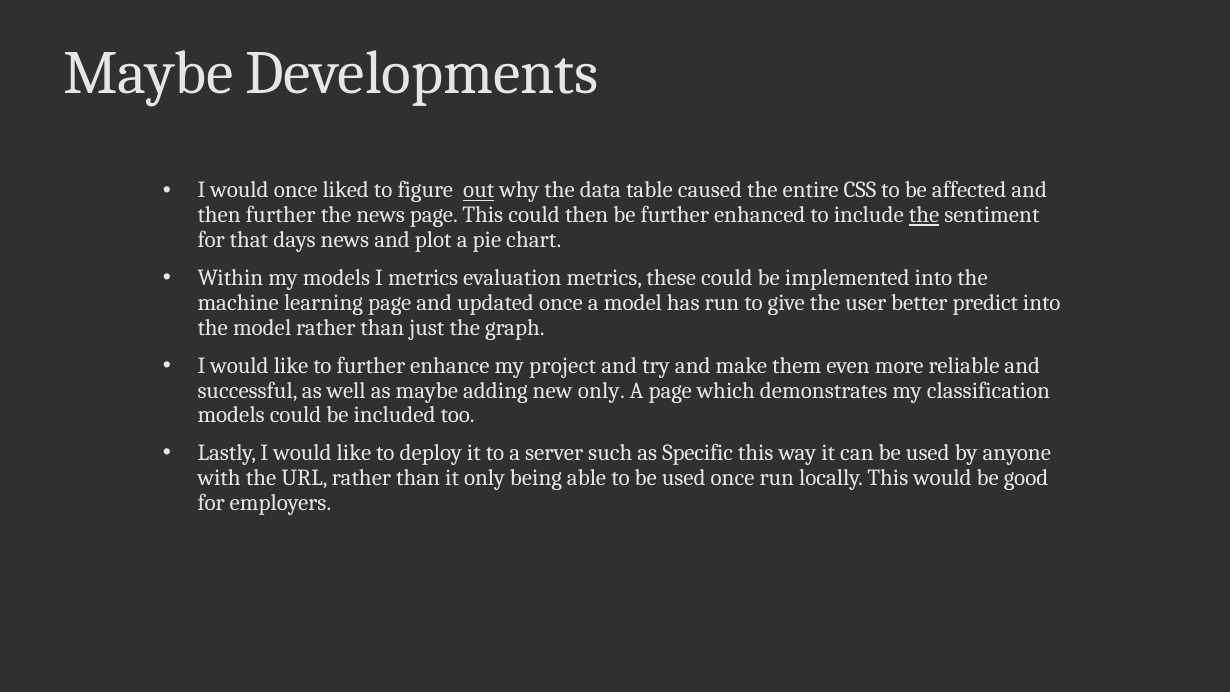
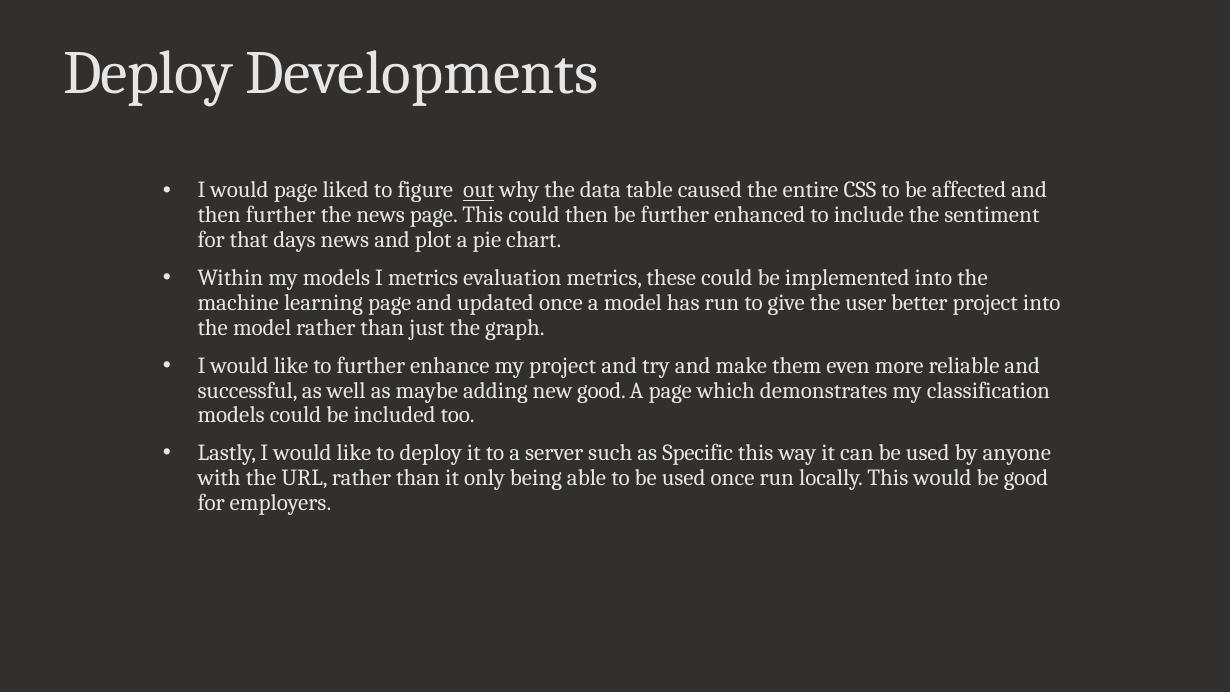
Maybe at (148, 73): Maybe -> Deploy
would once: once -> page
the at (924, 215) underline: present -> none
better predict: predict -> project
new only: only -> good
